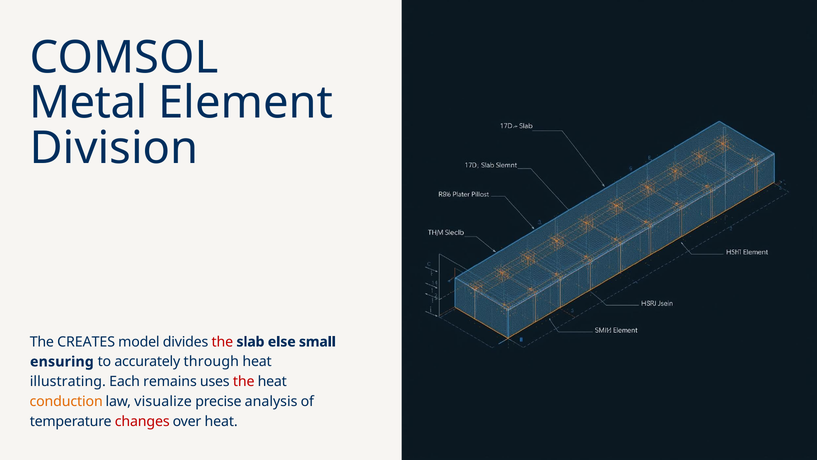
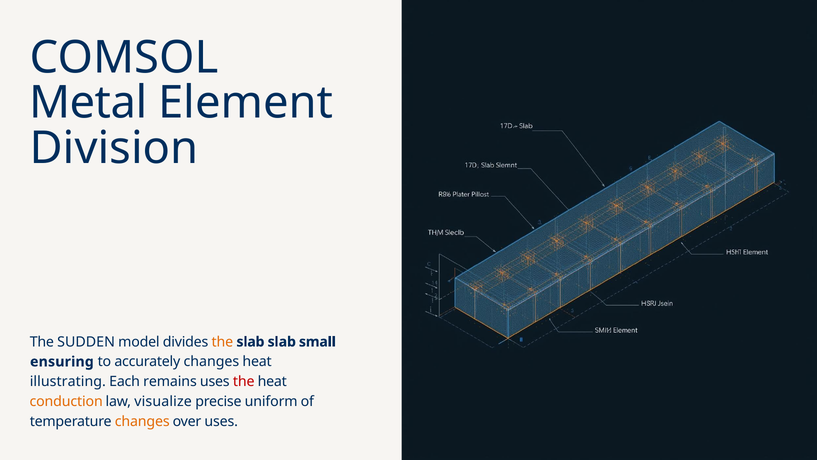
CREATES: CREATES -> SUDDEN
the at (222, 342) colour: red -> orange
slab else: else -> slab
accurately through: through -> changes
analysis: analysis -> uniform
changes at (142, 421) colour: red -> orange
over heat: heat -> uses
